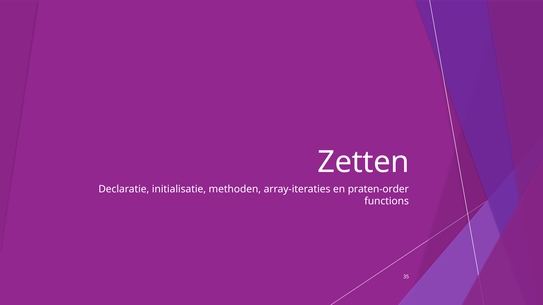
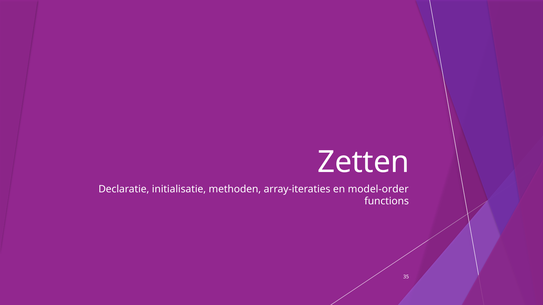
praten-order: praten-order -> model-order
